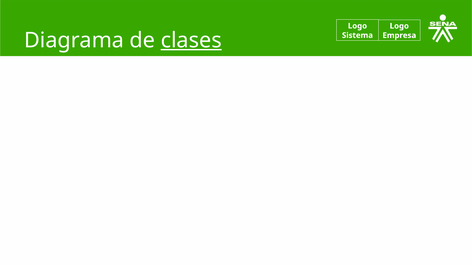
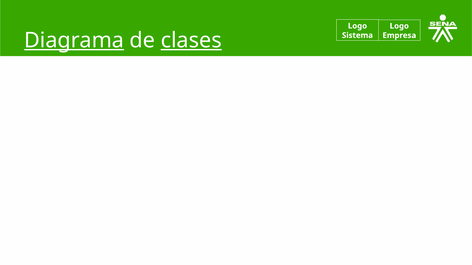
Diagrama underline: none -> present
